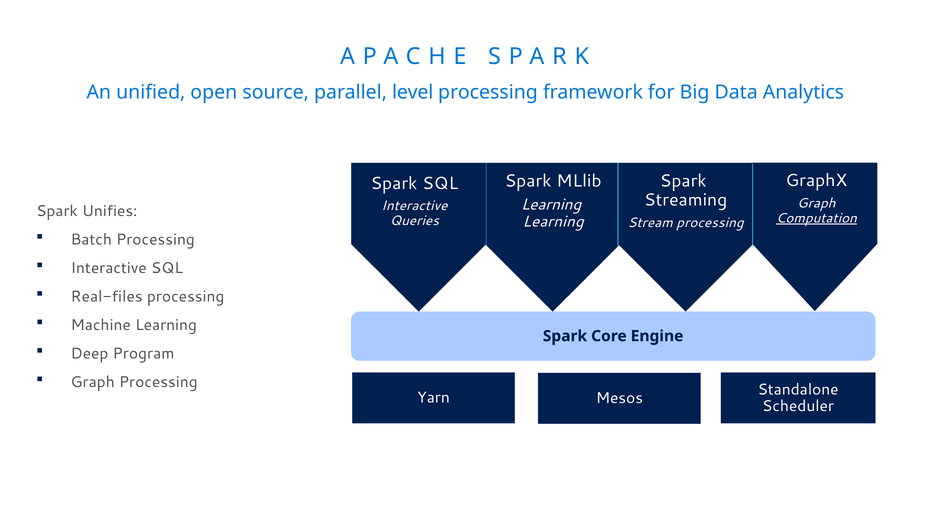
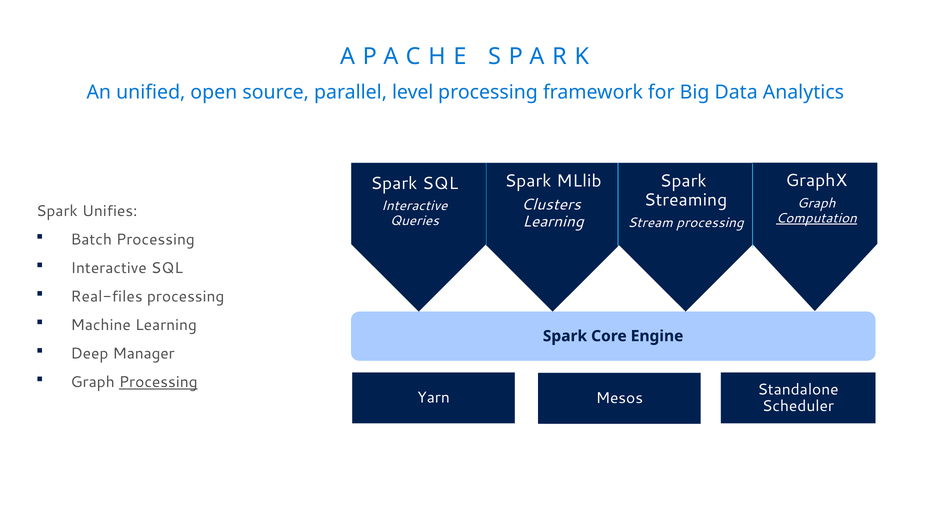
Learning at (551, 205): Learning -> Clusters
Program: Program -> Manager
Processing at (158, 382) underline: none -> present
